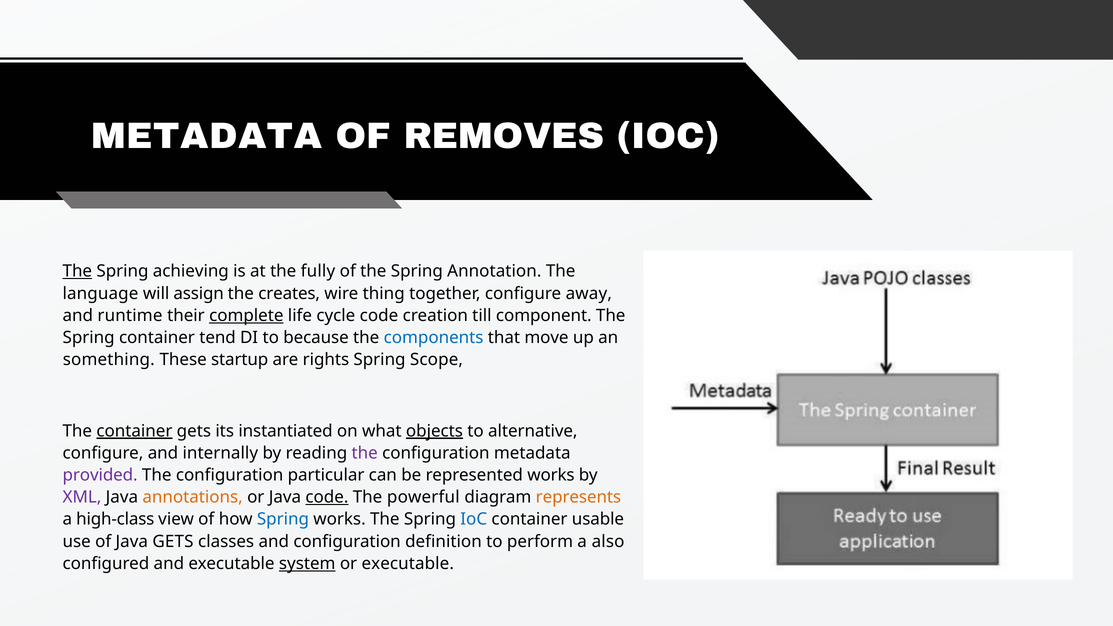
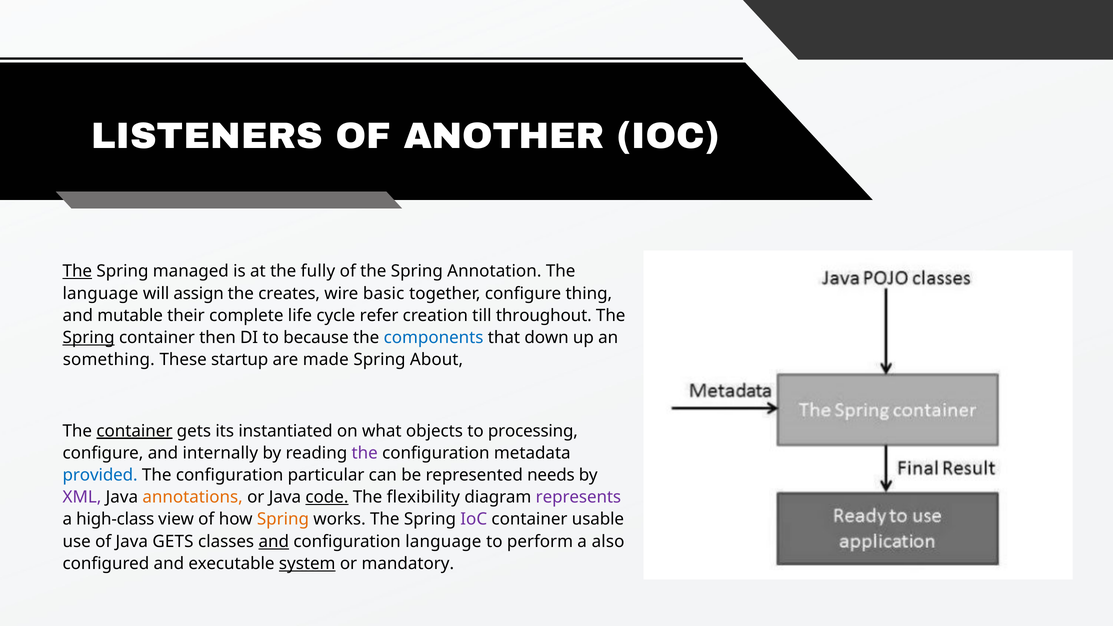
METADATA at (207, 136): METADATA -> LISTENERS
REMOVES: REMOVES -> ANOTHER
achieving: achieving -> managed
thing: thing -> basic
away: away -> thing
runtime: runtime -> mutable
complete underline: present -> none
cycle code: code -> refer
component: component -> throughout
Spring at (89, 338) underline: none -> present
tend: tend -> then
move: move -> down
rights: rights -> made
Scope: Scope -> About
objects underline: present -> none
alternative: alternative -> processing
provided colour: purple -> blue
represented works: works -> needs
powerful: powerful -> flexibility
represents colour: orange -> purple
Spring at (283, 519) colour: blue -> orange
IoC at (474, 519) colour: blue -> purple
and at (274, 542) underline: none -> present
configuration definition: definition -> language
or executable: executable -> mandatory
